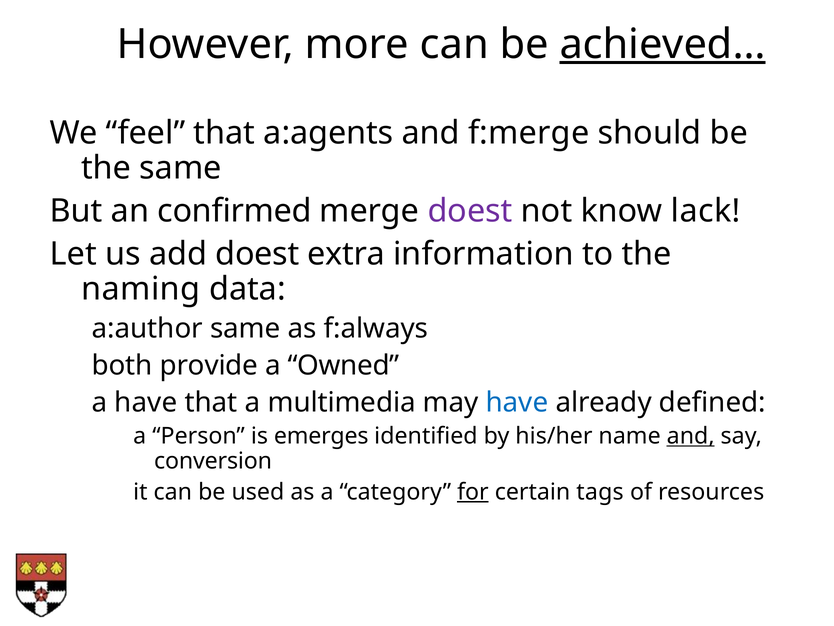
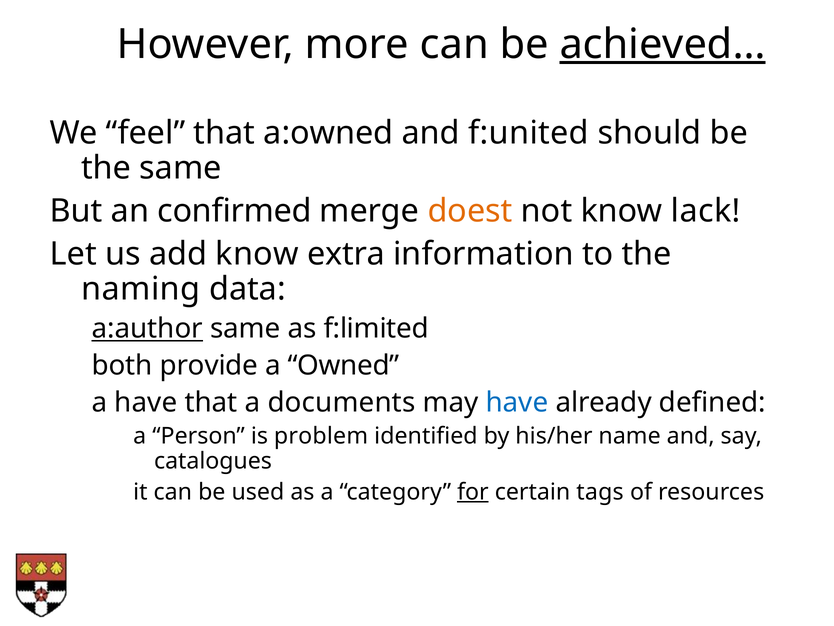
a:agents: a:agents -> a:owned
f:merge: f:merge -> f:united
doest at (470, 211) colour: purple -> orange
add doest: doest -> know
a:author underline: none -> present
f:always: f:always -> f:limited
multimedia: multimedia -> documents
emerges: emerges -> problem
and at (691, 436) underline: present -> none
conversion: conversion -> catalogues
